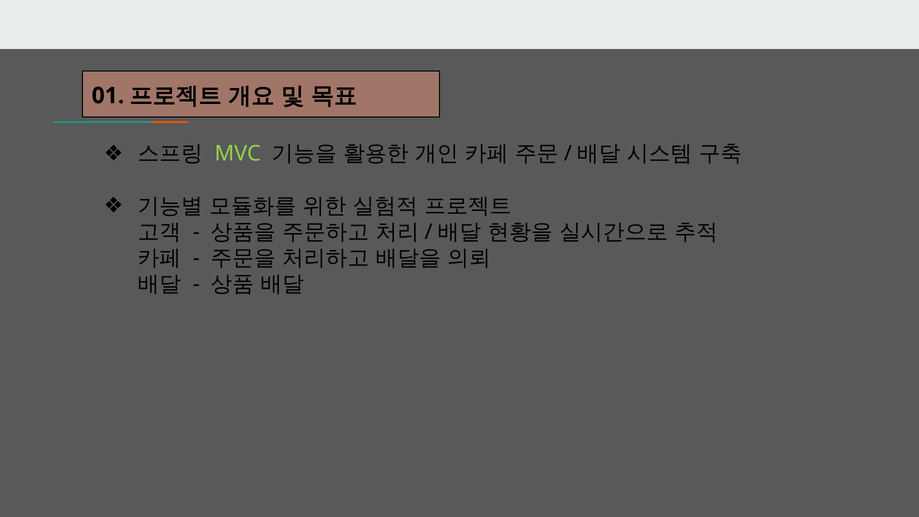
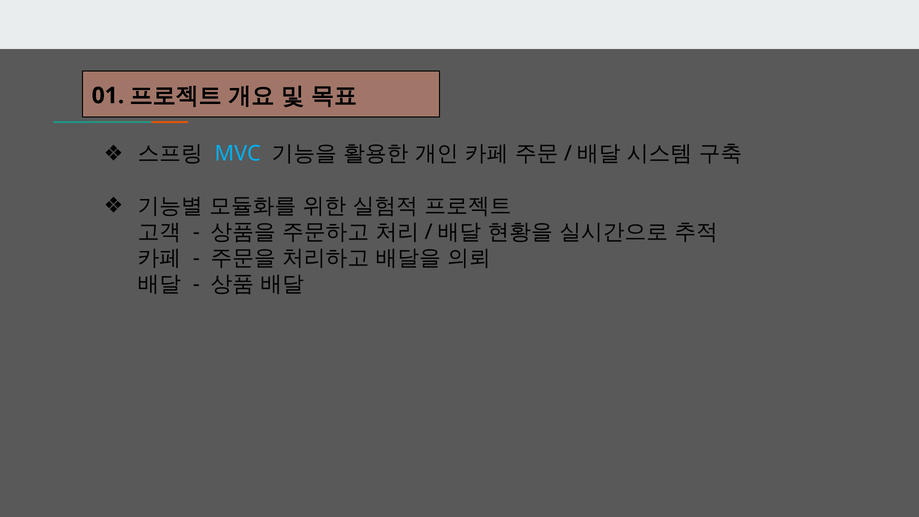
MVC colour: light green -> light blue
